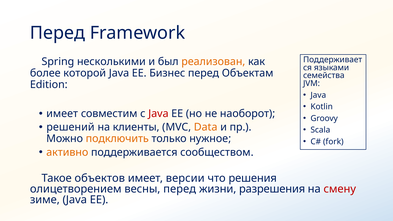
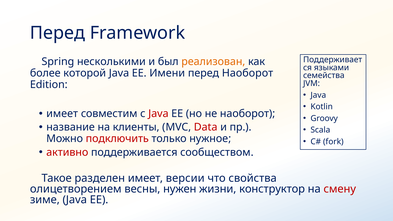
Бизнес: Бизнес -> Имени
перед Объектам: Объектам -> Наоборот
решений: решений -> название
Data colour: orange -> red
подключить colour: orange -> red
активно colour: orange -> red
объектов: объектов -> разделен
решения: решения -> свойства
весны перед: перед -> нужен
разрешения: разрешения -> конструктор
